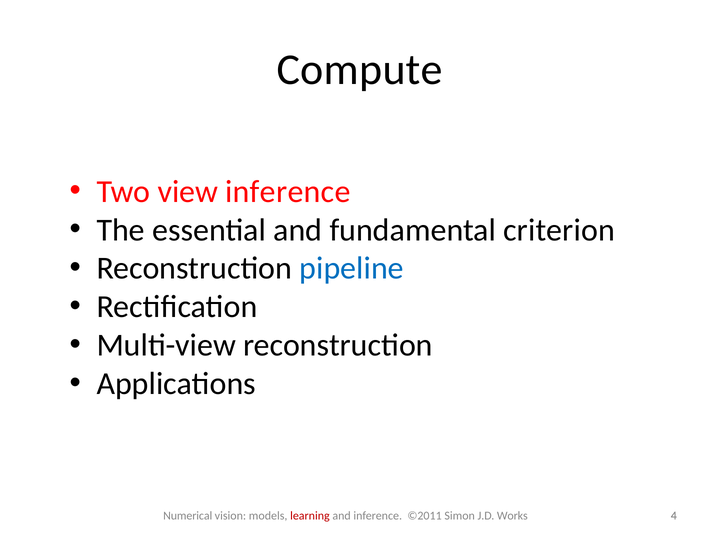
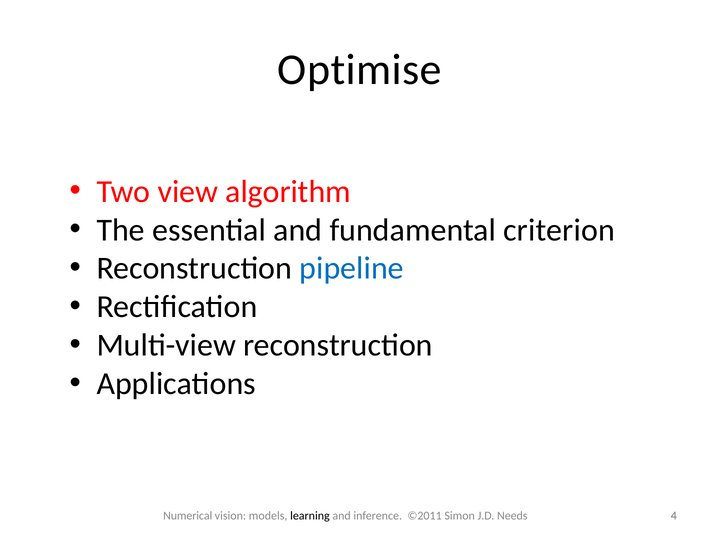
Compute: Compute -> Optimise
view inference: inference -> algorithm
learning colour: red -> black
Works: Works -> Needs
